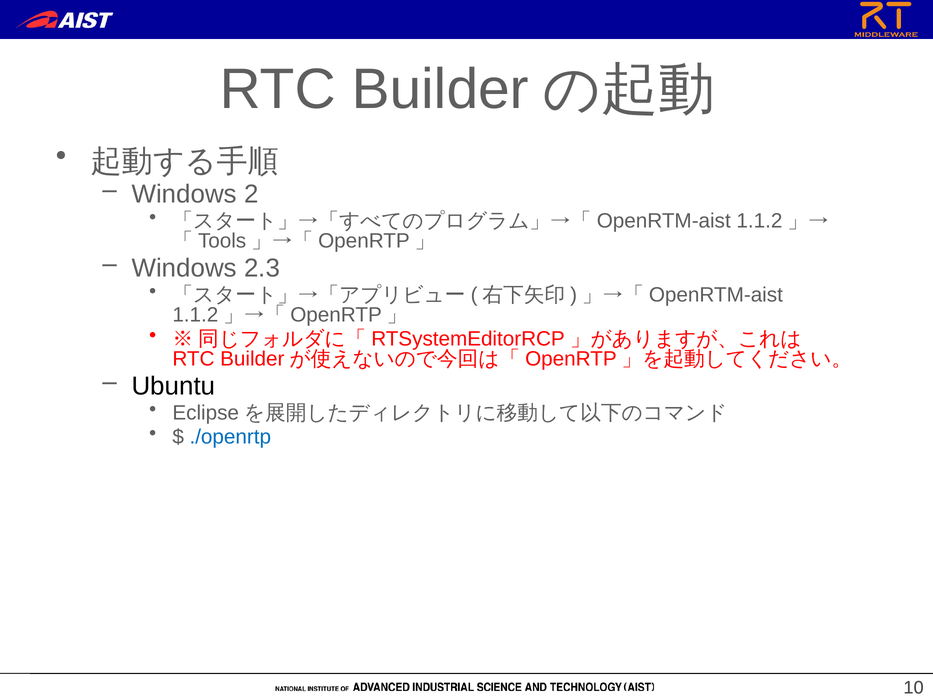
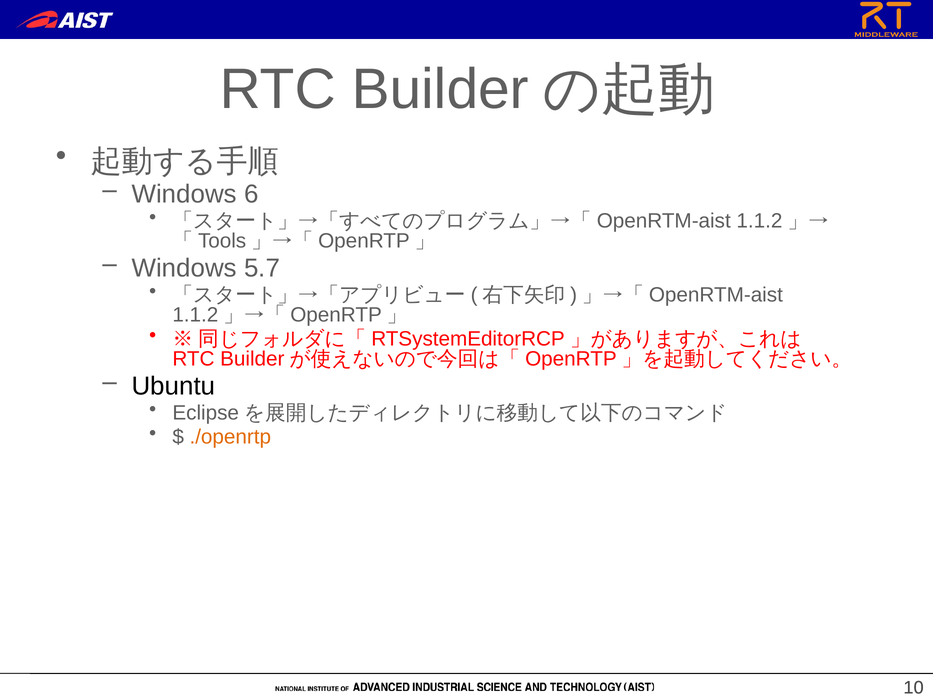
2: 2 -> 6
2.3: 2.3 -> 5.7
./openrtp colour: blue -> orange
